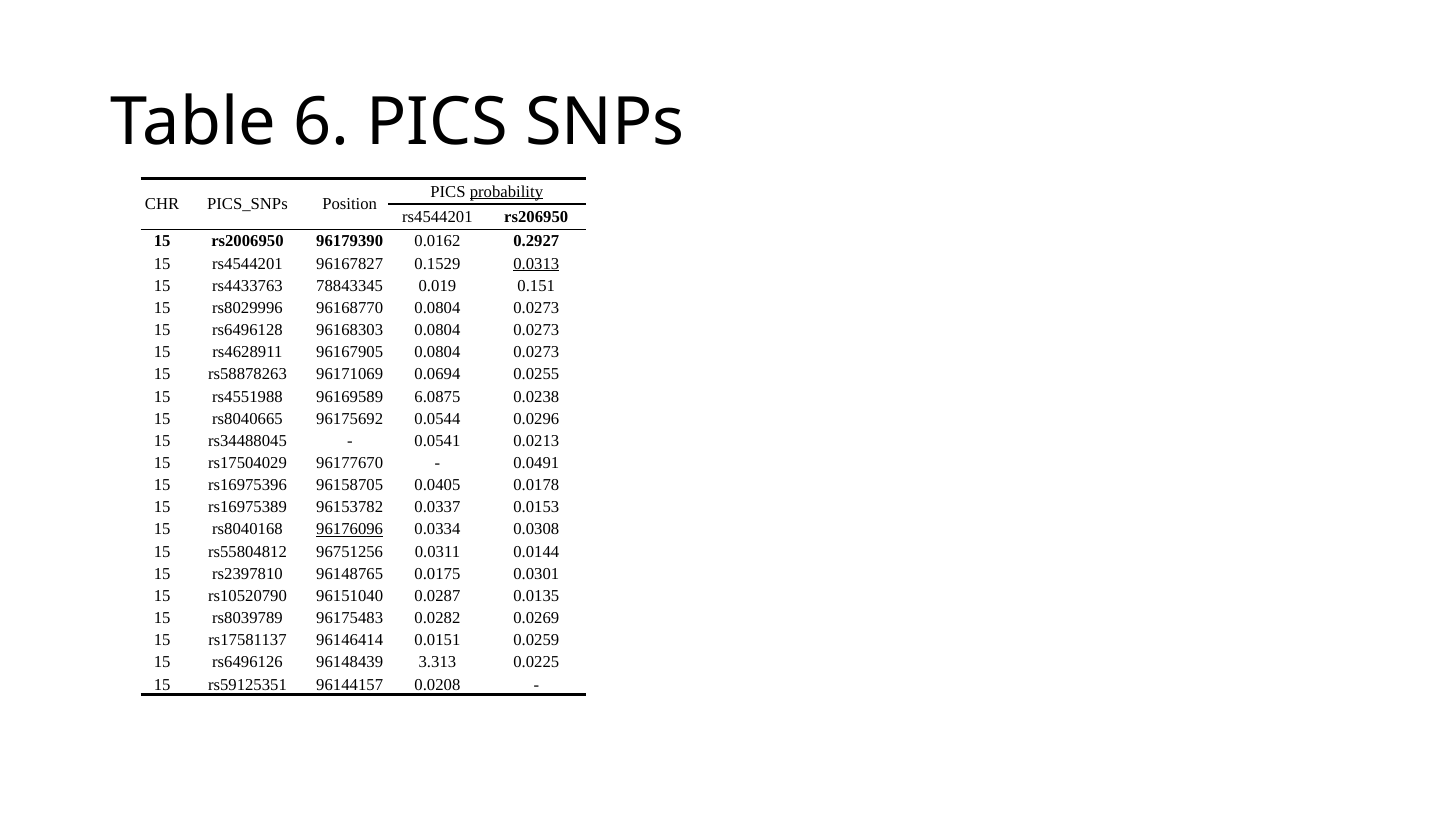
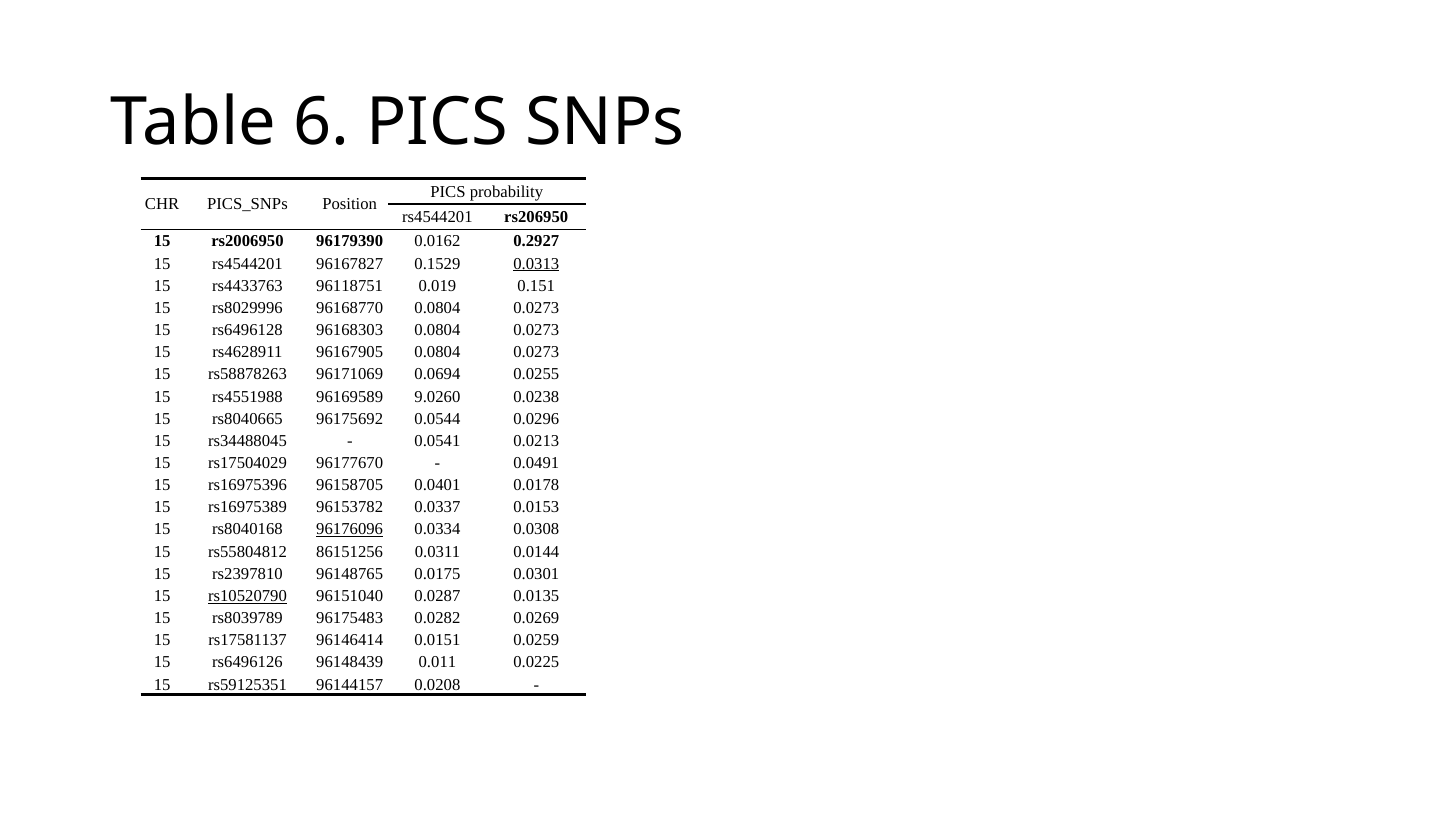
probability underline: present -> none
78843345: 78843345 -> 96118751
6.0875: 6.0875 -> 9.0260
0.0405: 0.0405 -> 0.0401
96751256: 96751256 -> 86151256
rs10520790 underline: none -> present
3.313: 3.313 -> 0.011
